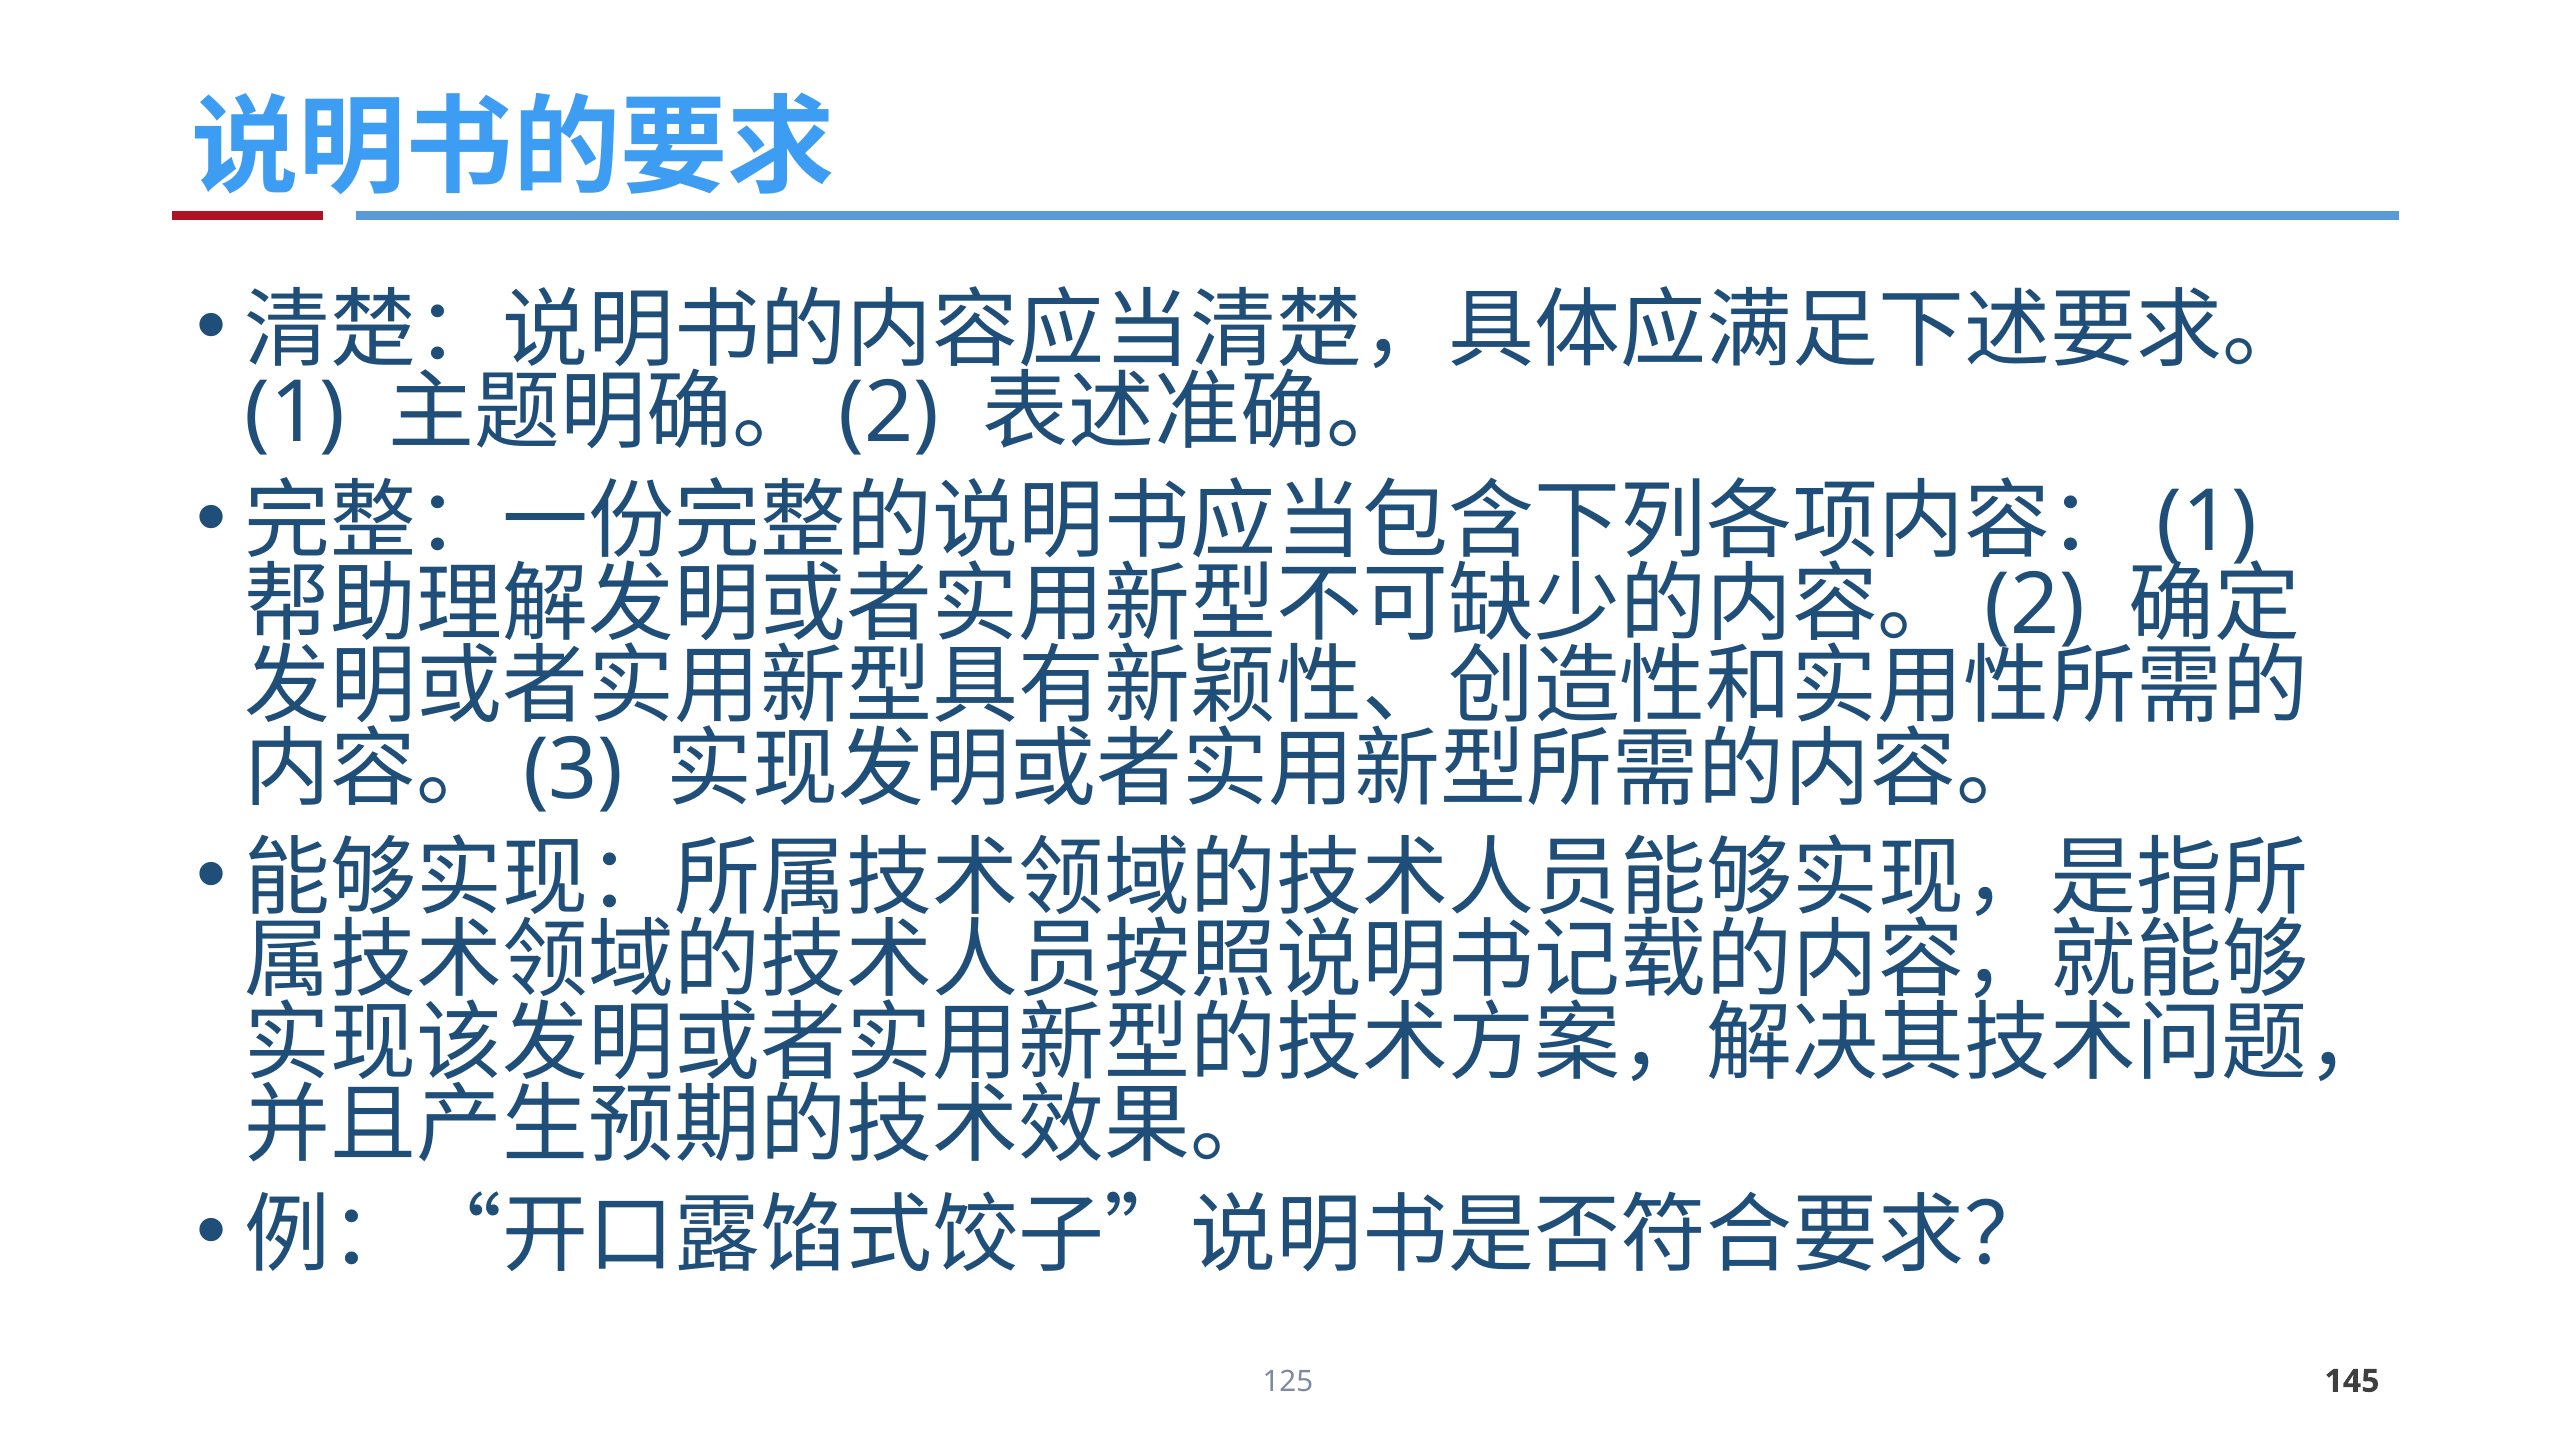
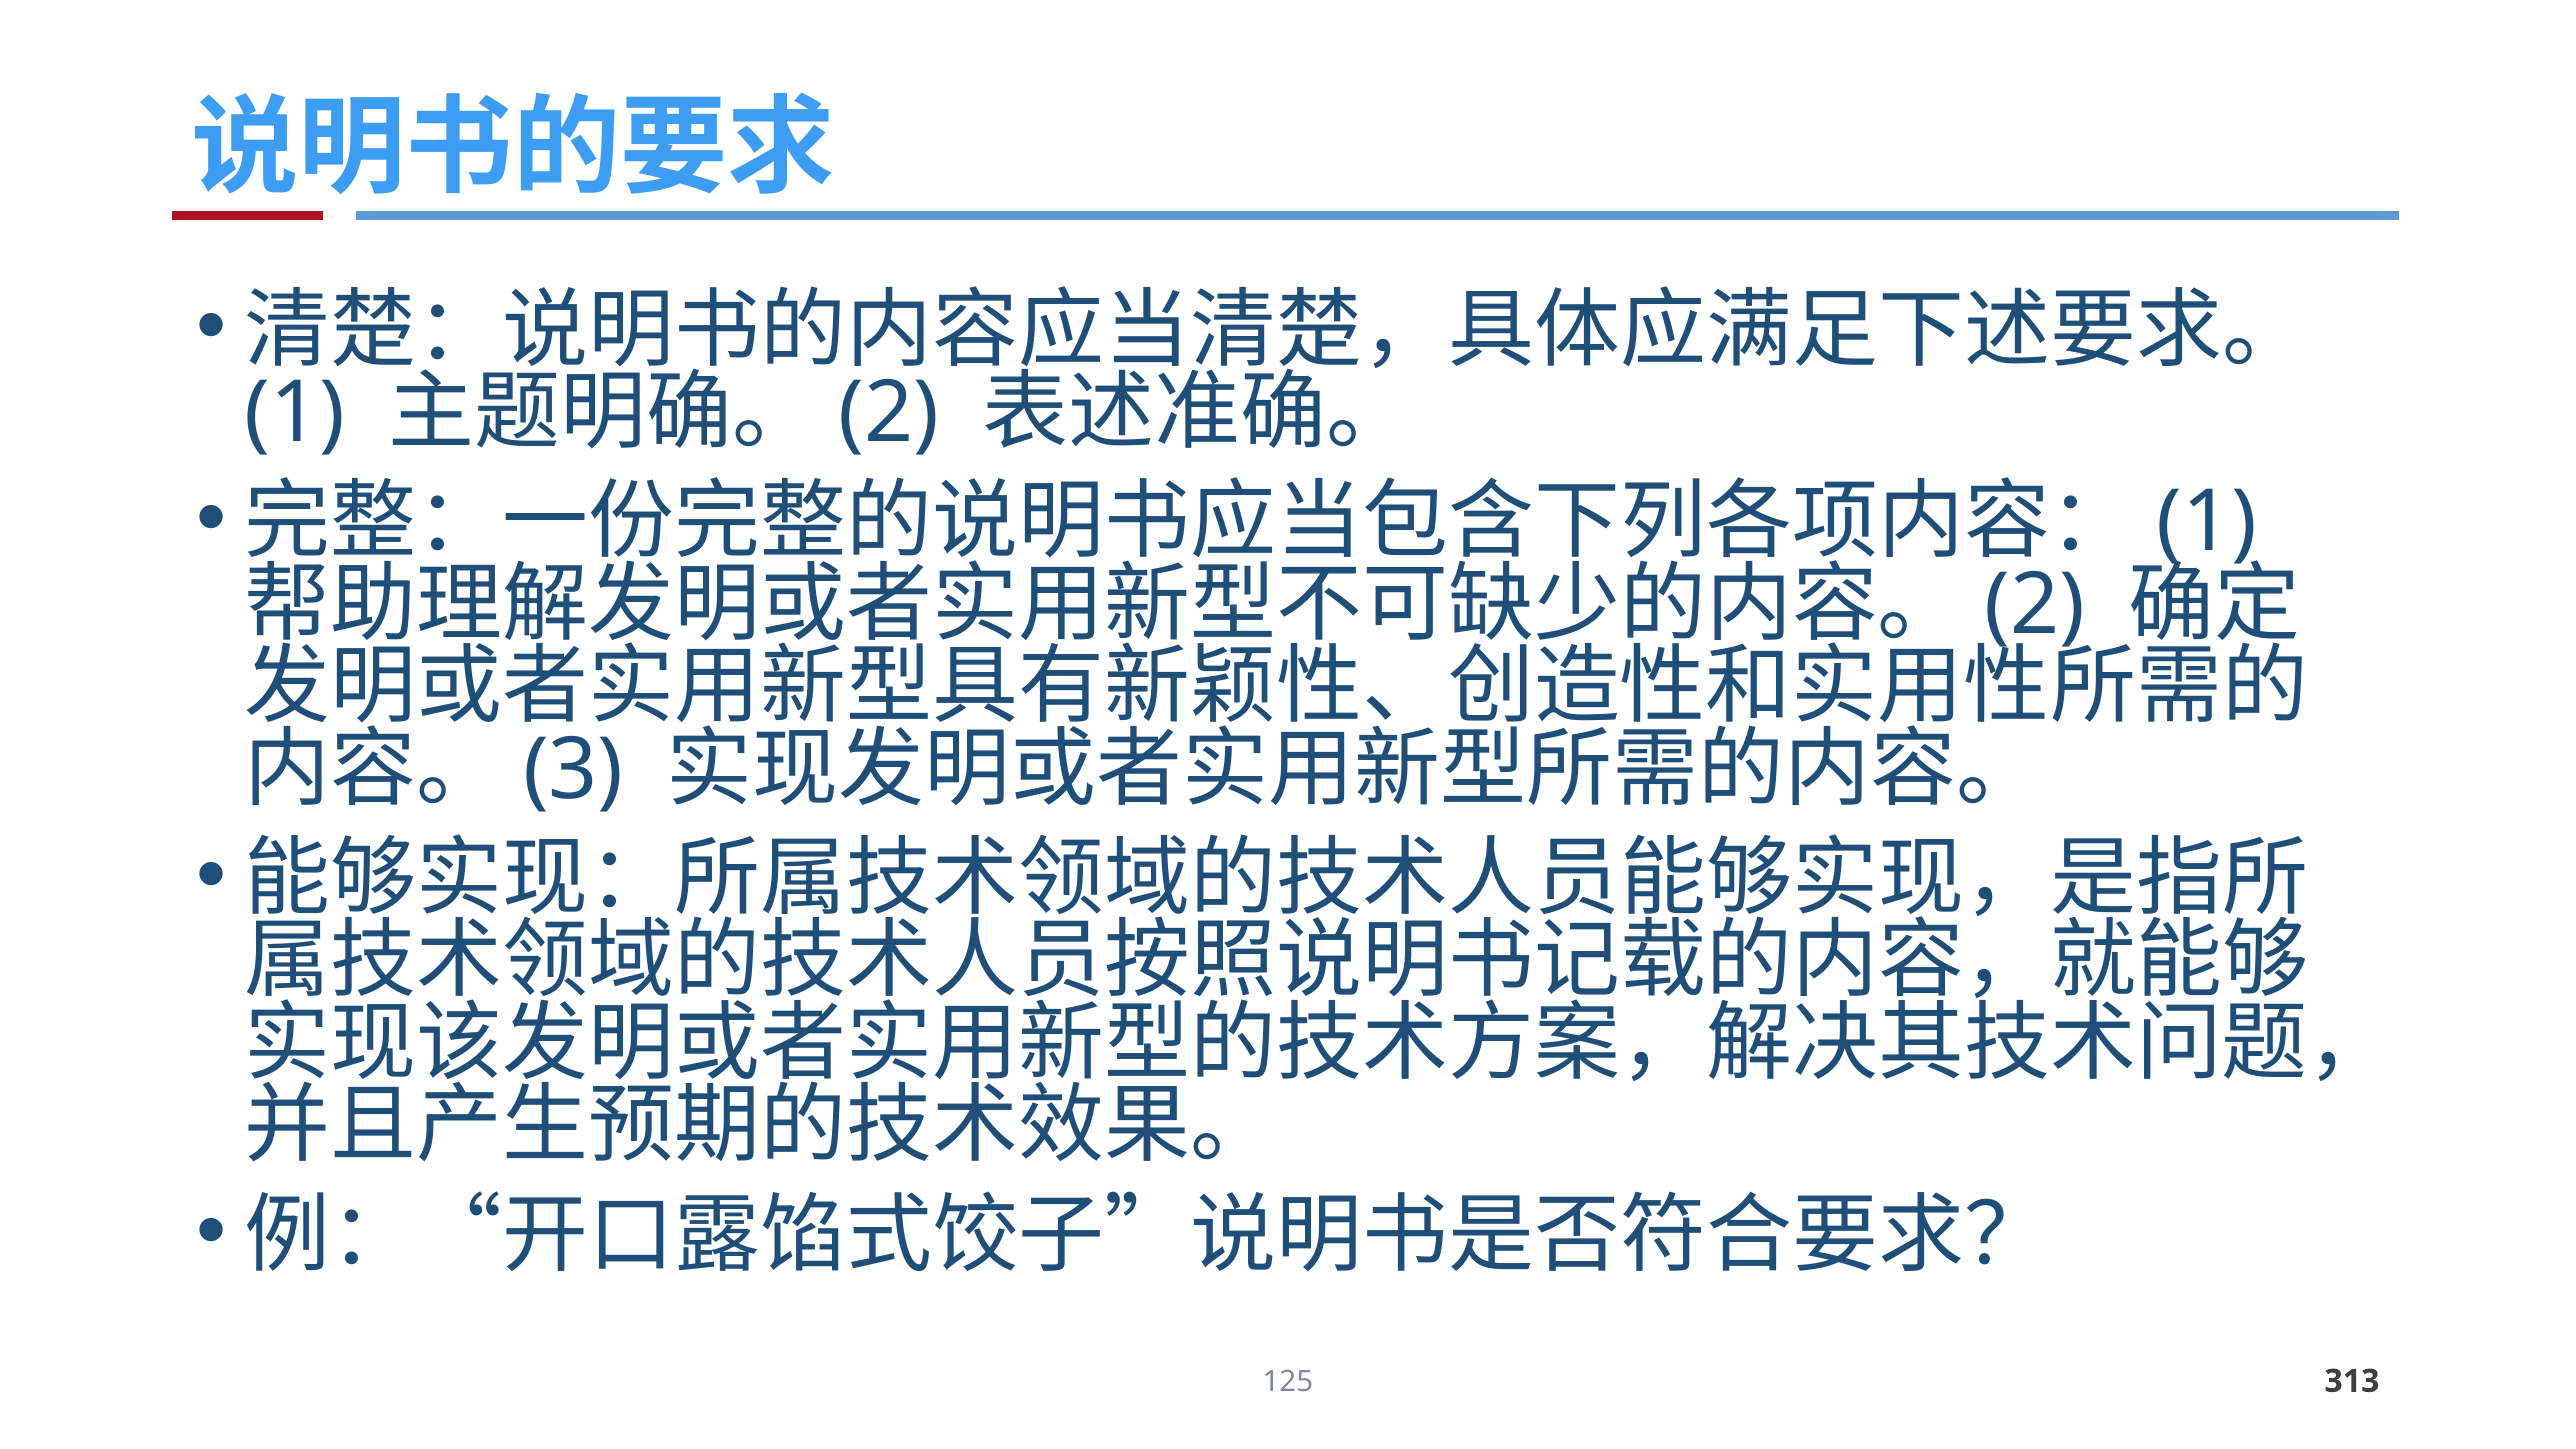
145: 145 -> 313
